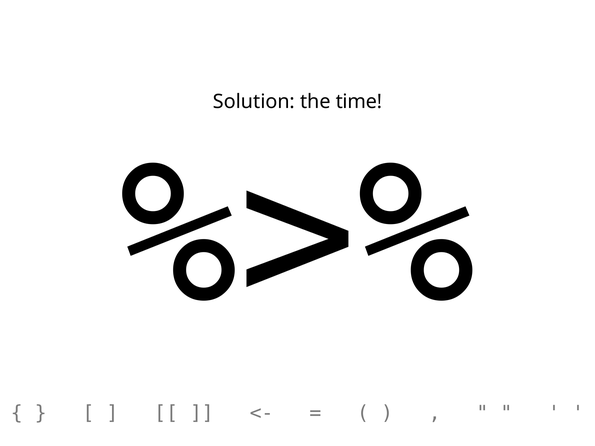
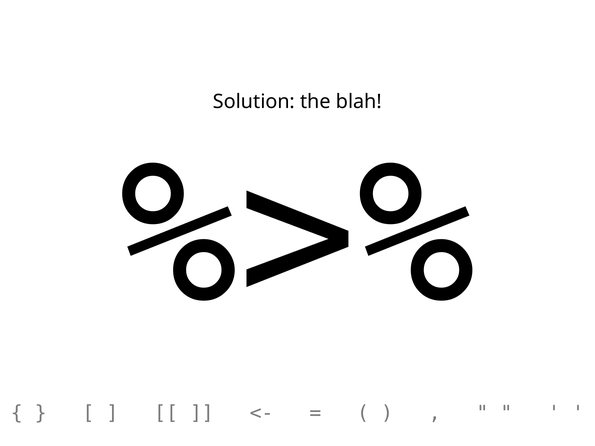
time: time -> blah
